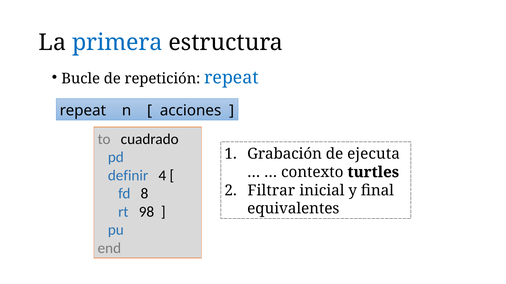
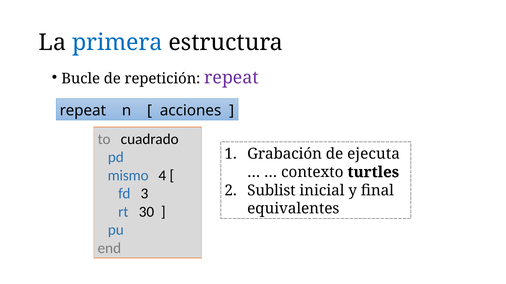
repeat at (231, 78) colour: blue -> purple
definir: definir -> mismo
Filtrar: Filtrar -> Sublist
8: 8 -> 3
98: 98 -> 30
